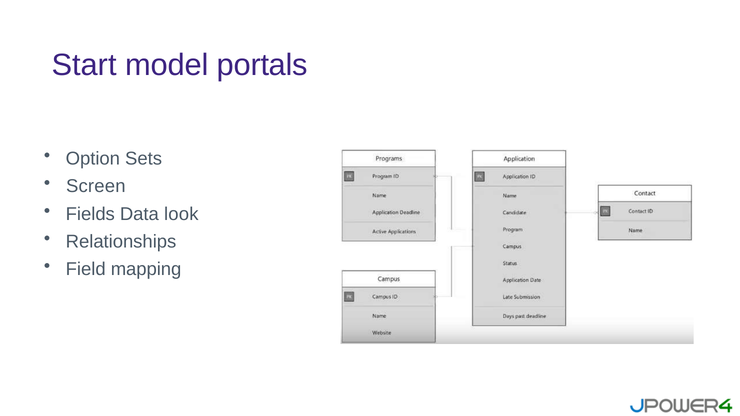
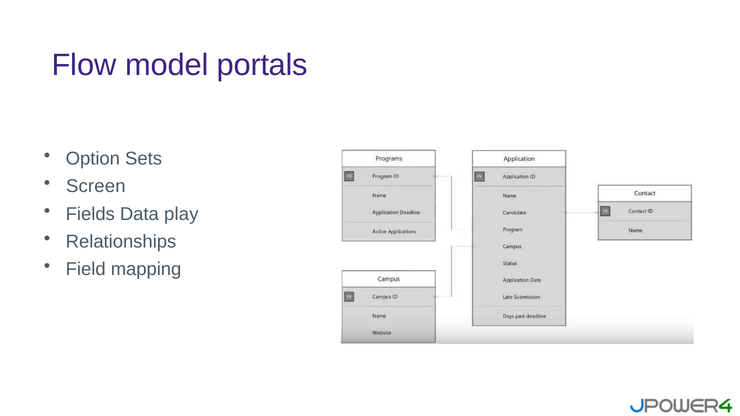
Start: Start -> Flow
look: look -> play
